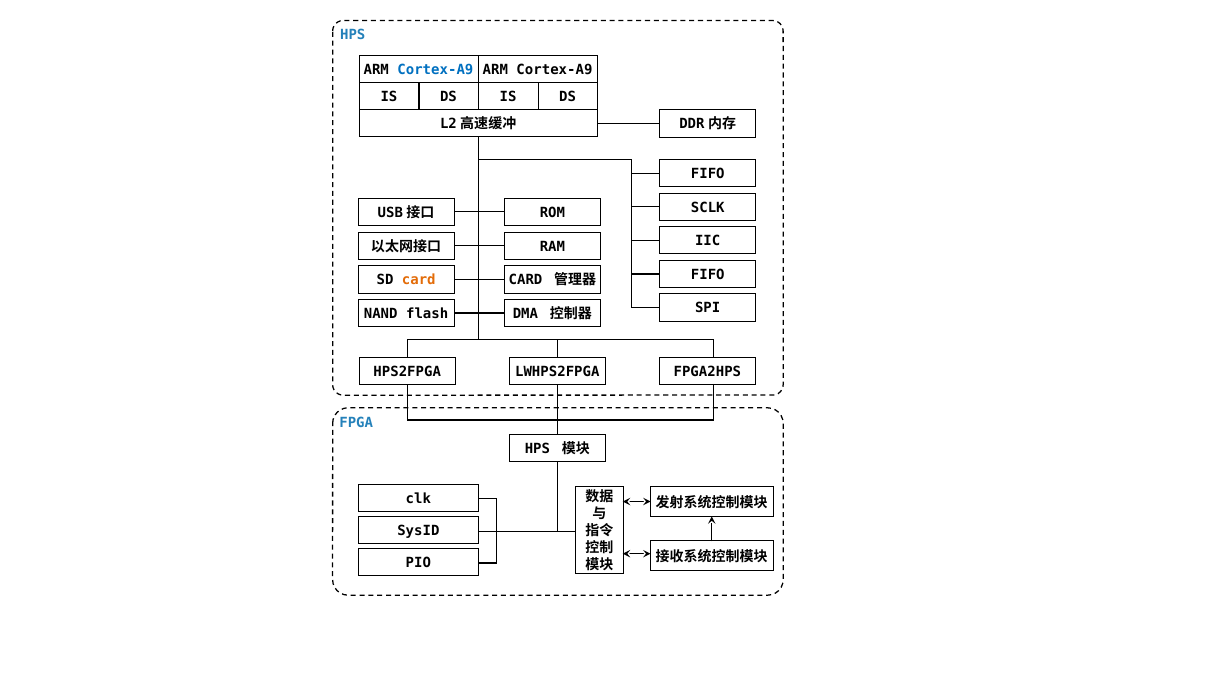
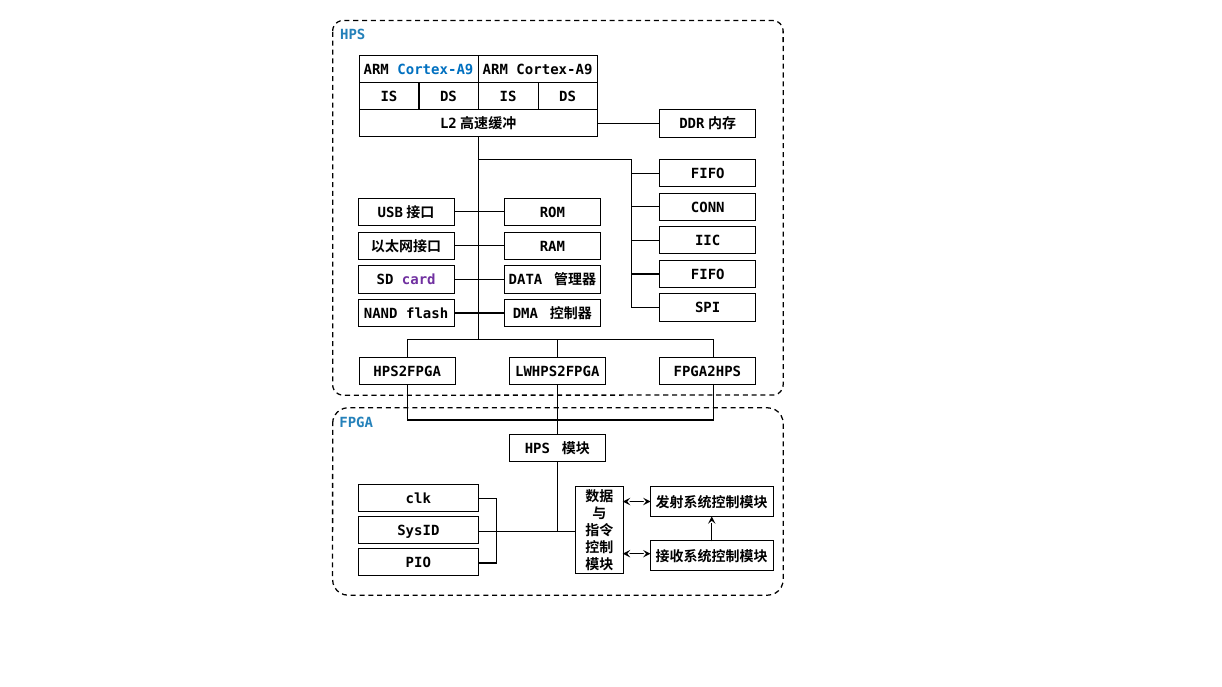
SCLK: SCLK -> CONN
card at (419, 280) colour: orange -> purple
CARD at (525, 280): CARD -> DATA
